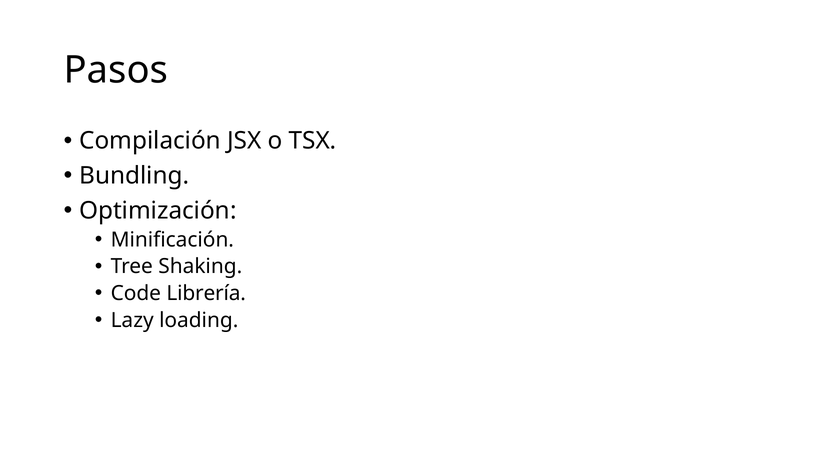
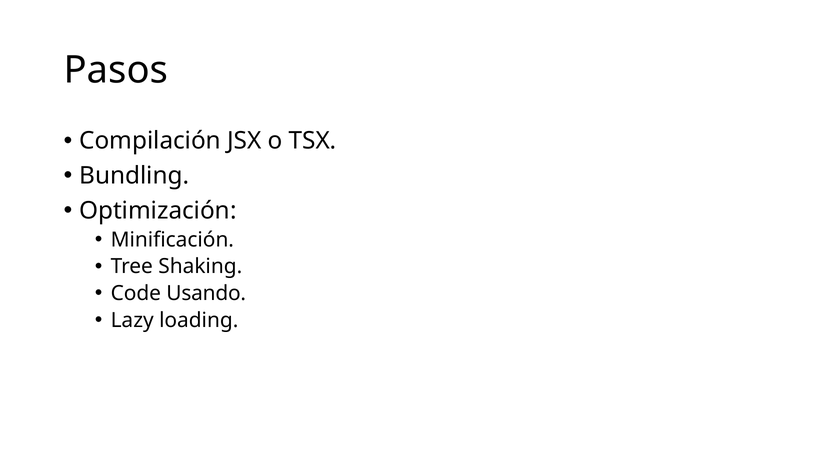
Librería: Librería -> Usando
